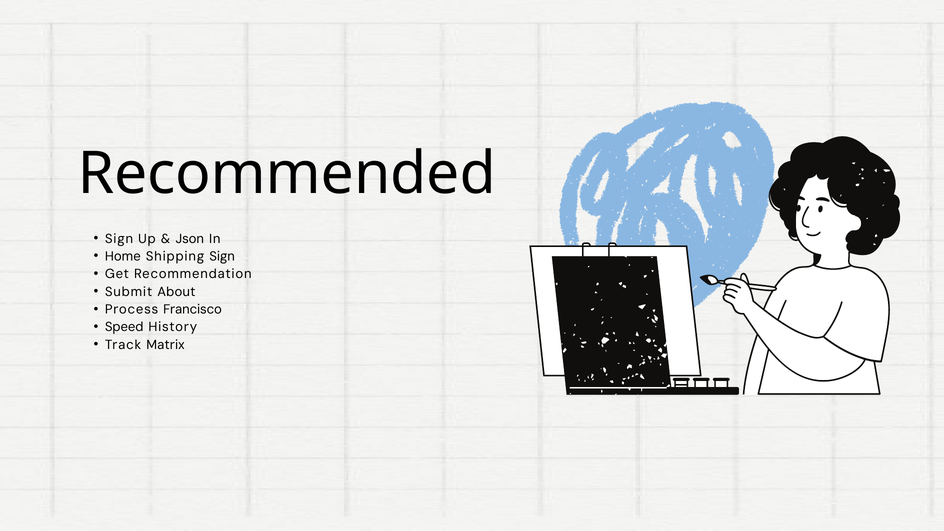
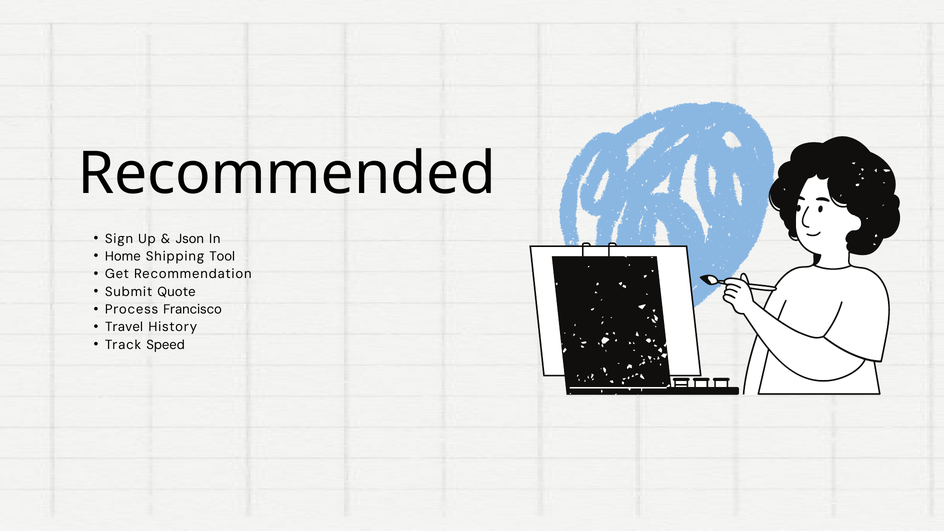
Shipping Sign: Sign -> Tool
About: About -> Quote
Speed: Speed -> Travel
Matrix: Matrix -> Speed
